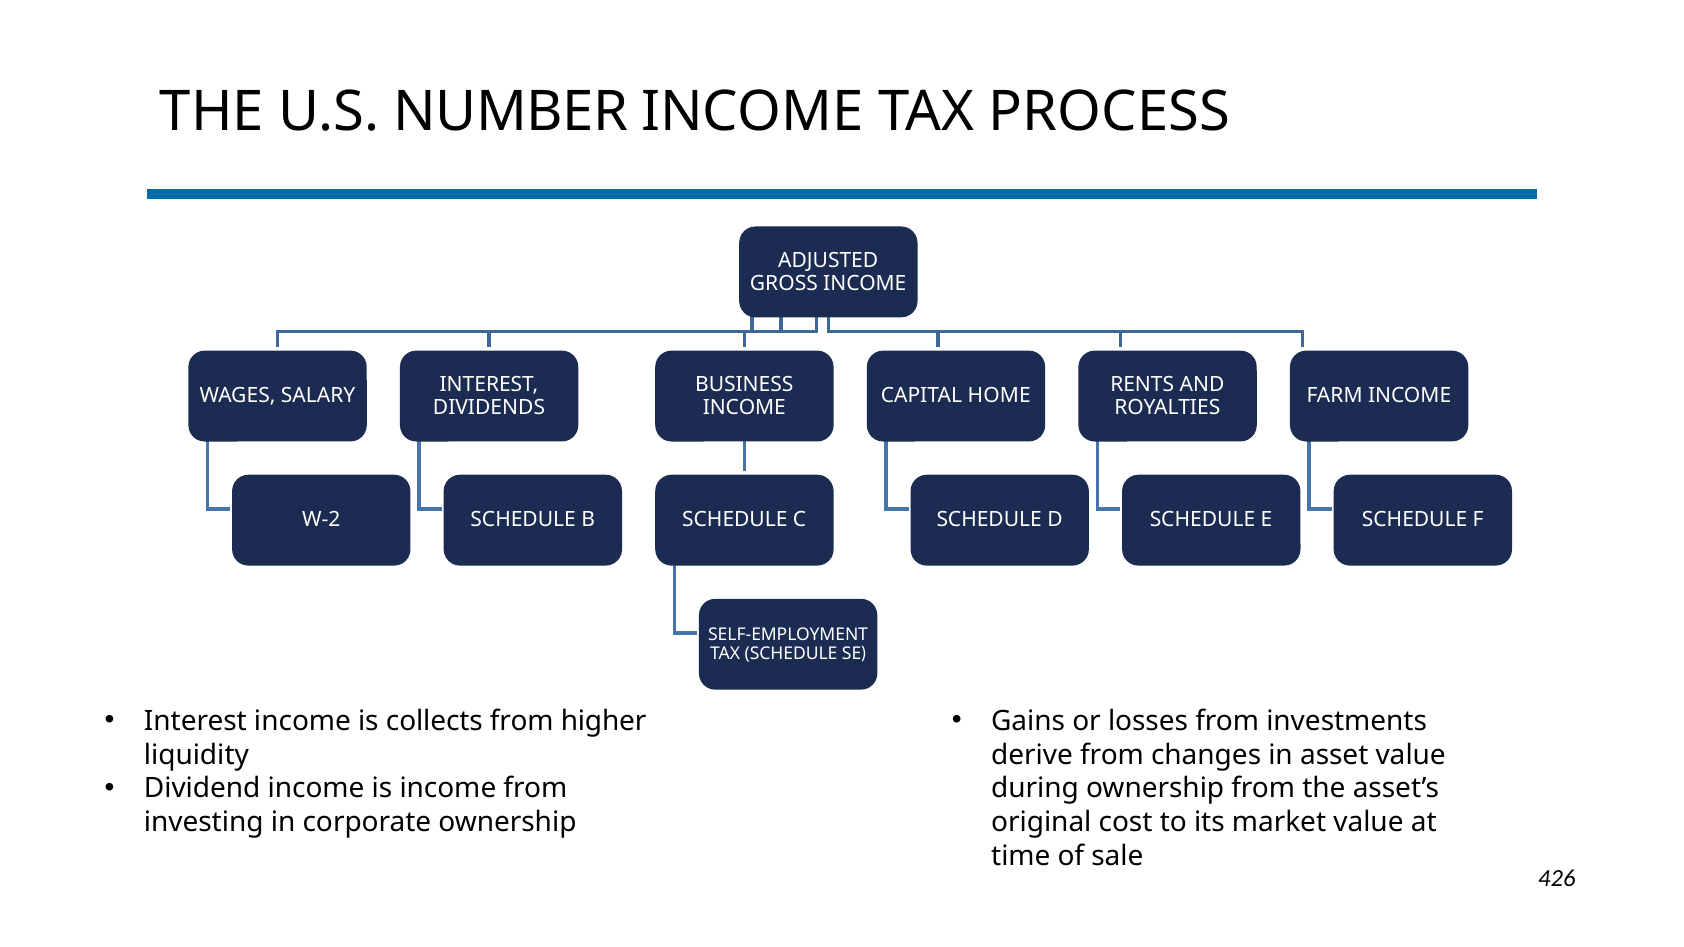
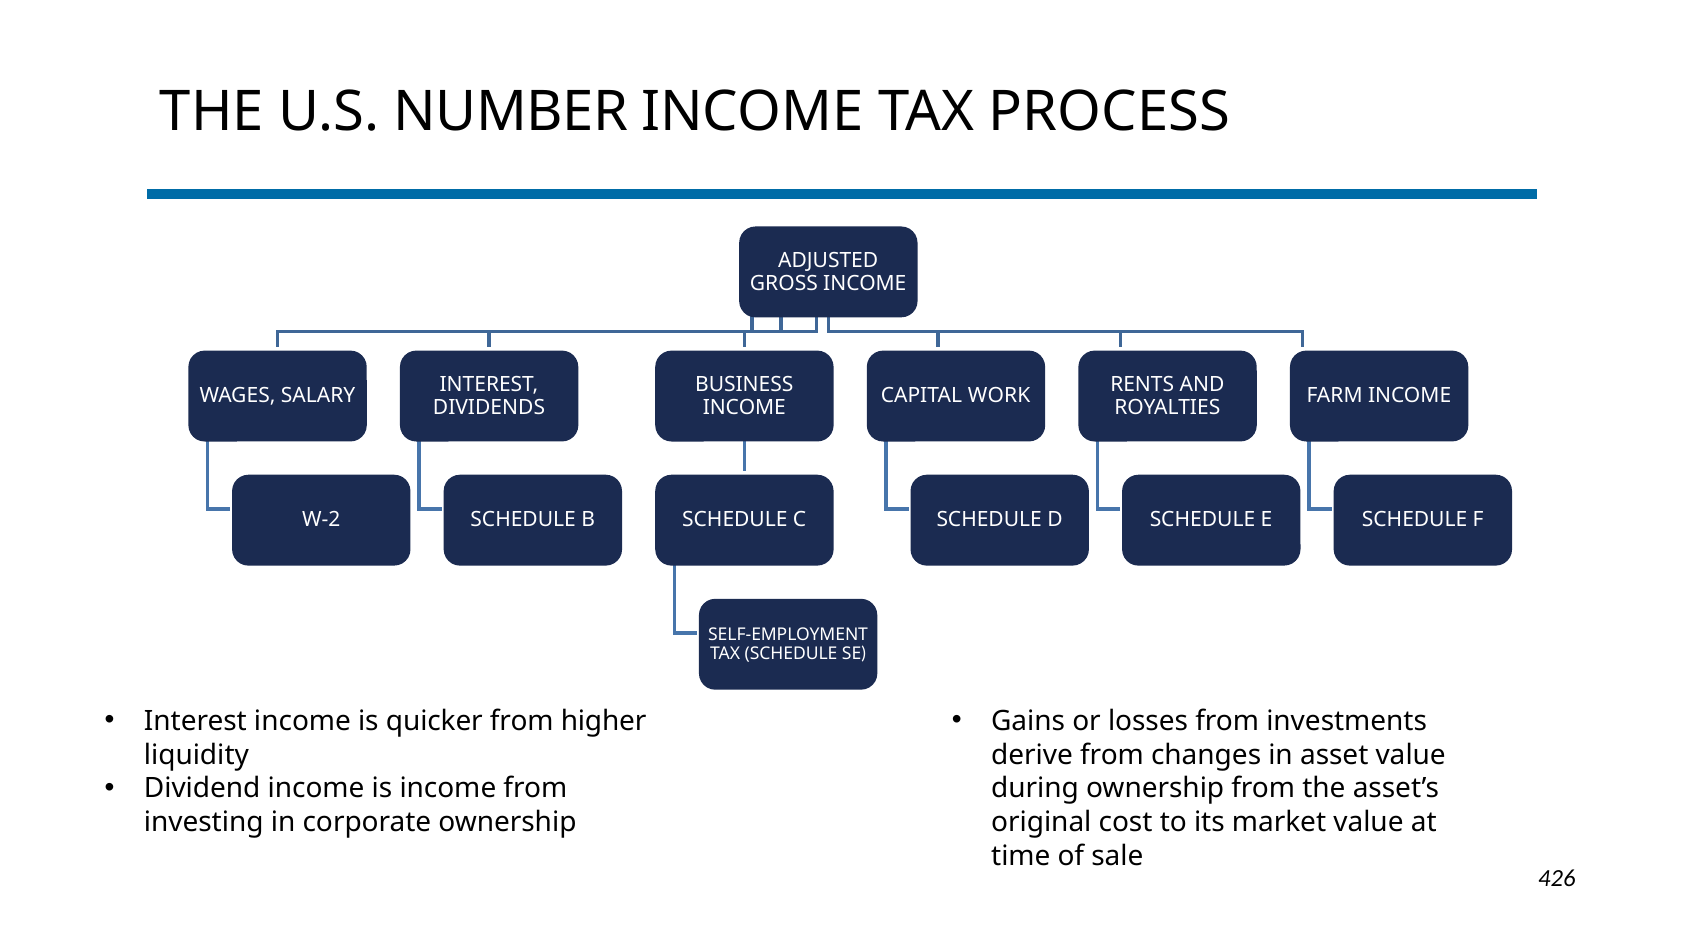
HOME: HOME -> WORK
collects: collects -> quicker
